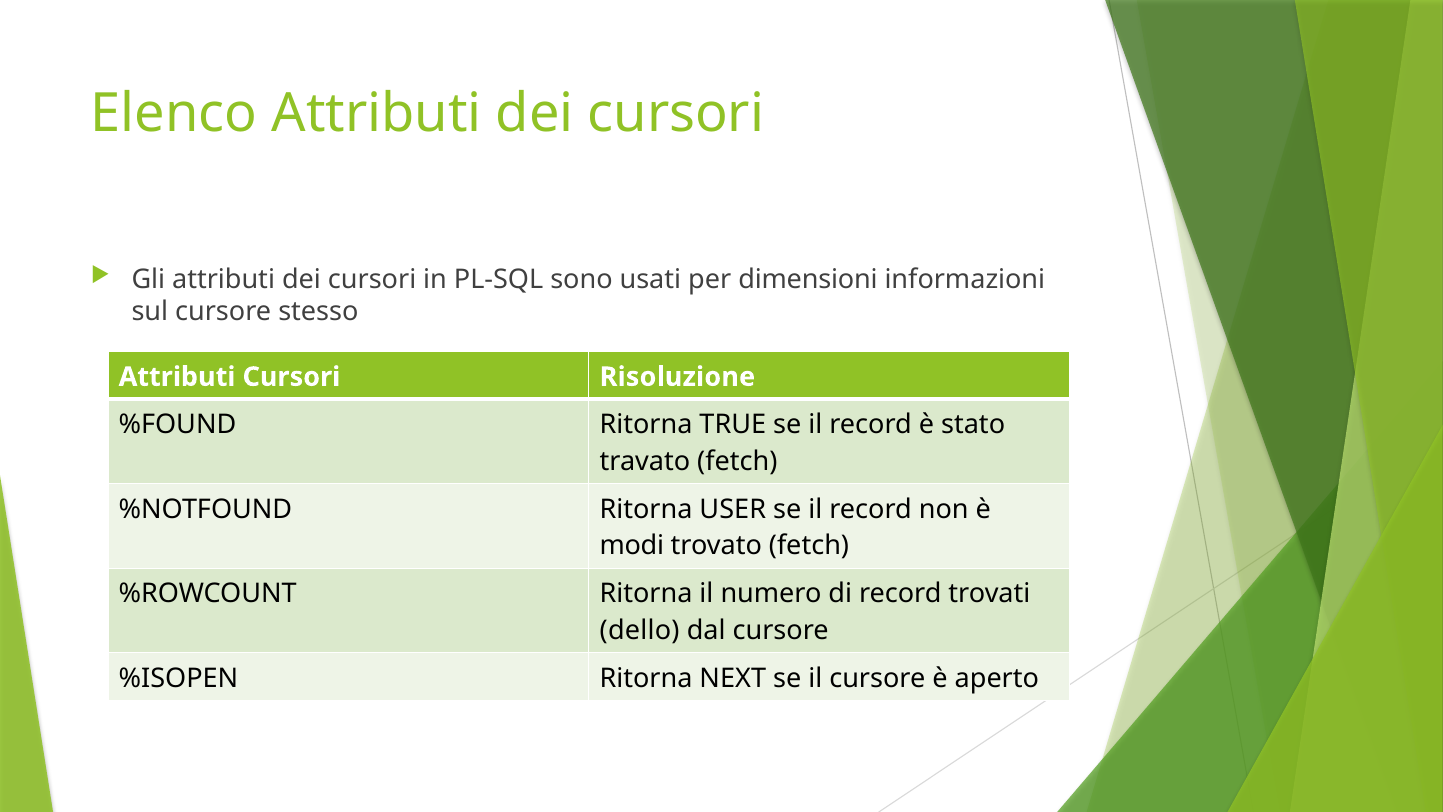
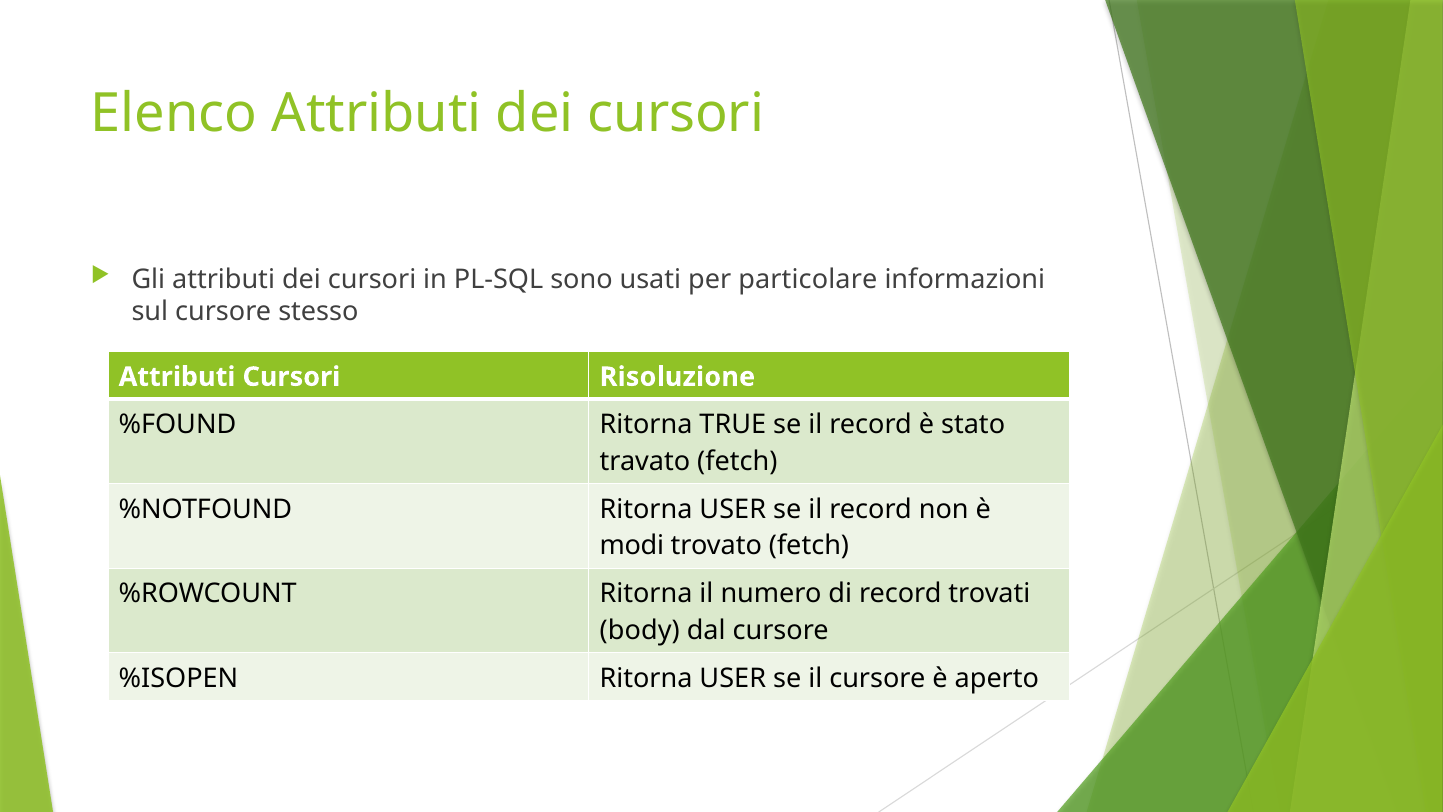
dimensioni: dimensioni -> particolare
dello: dello -> body
%ISOPEN Ritorna NEXT: NEXT -> USER
